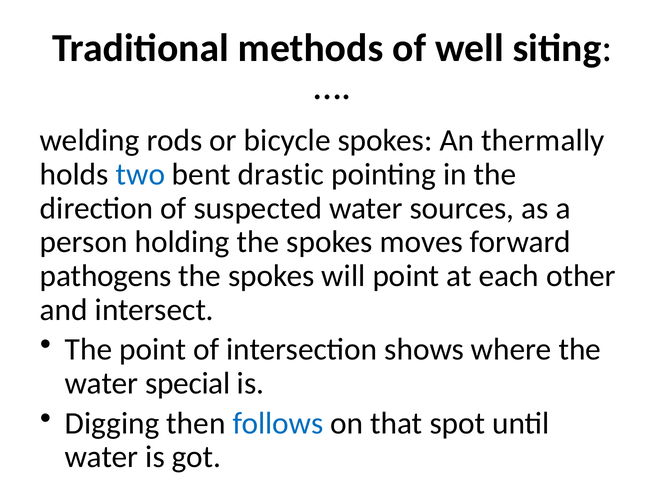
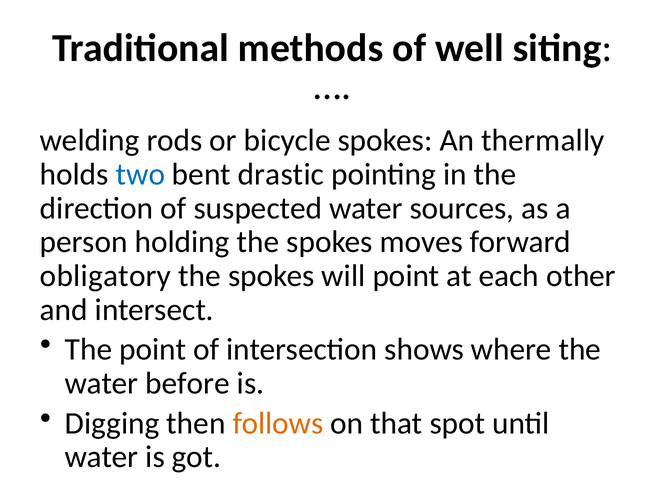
pathogens: pathogens -> obligatory
special: special -> before
follows colour: blue -> orange
